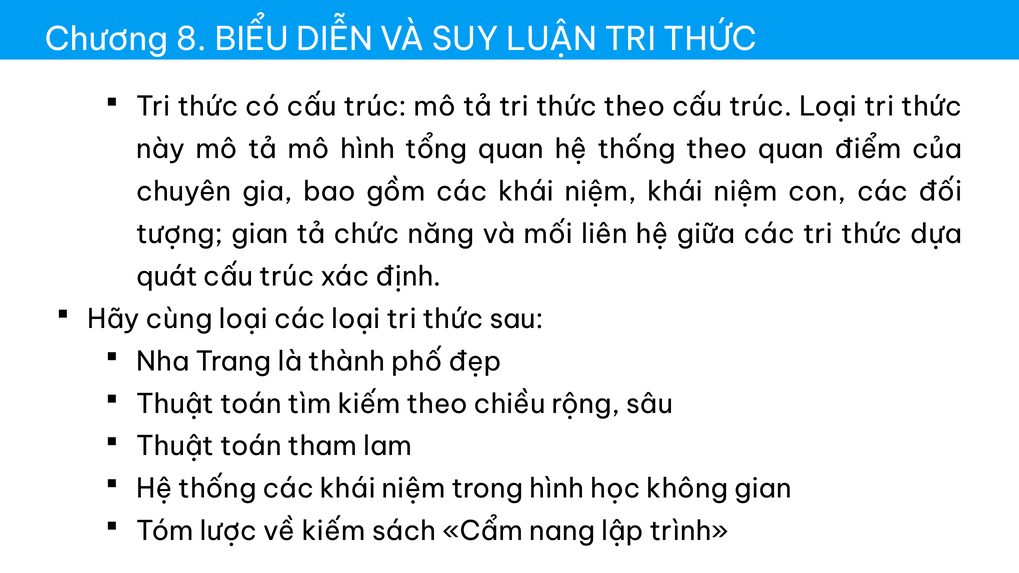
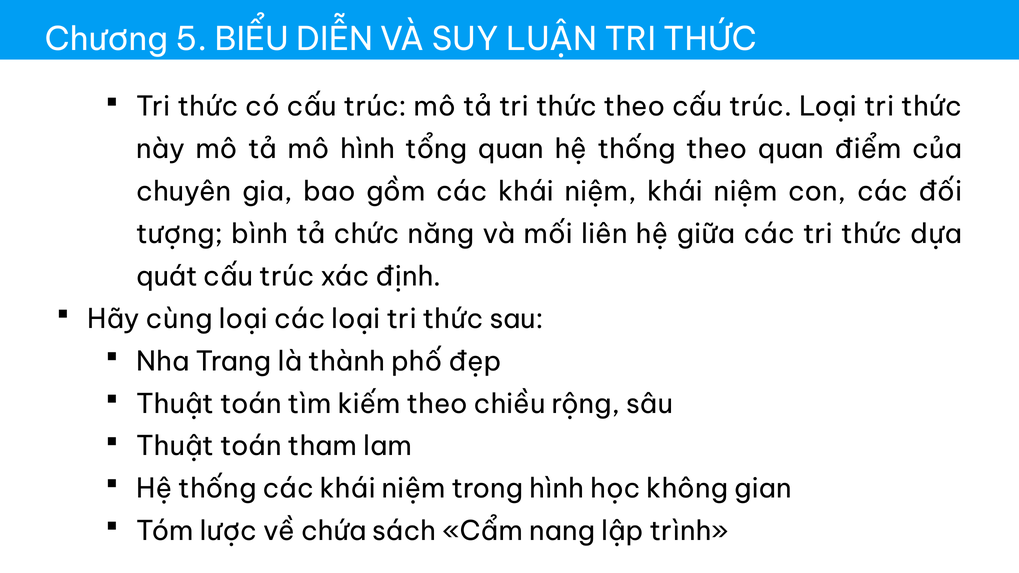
8: 8 -> 5
tượng gian: gian -> bình
về kiếm: kiếm -> chứa
